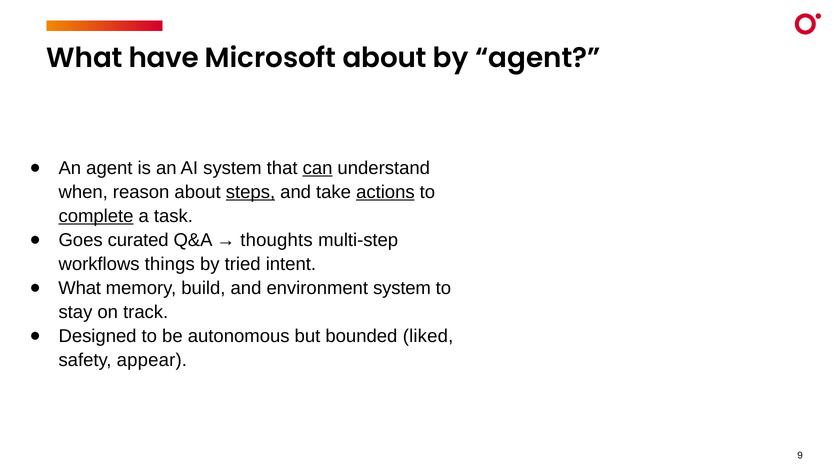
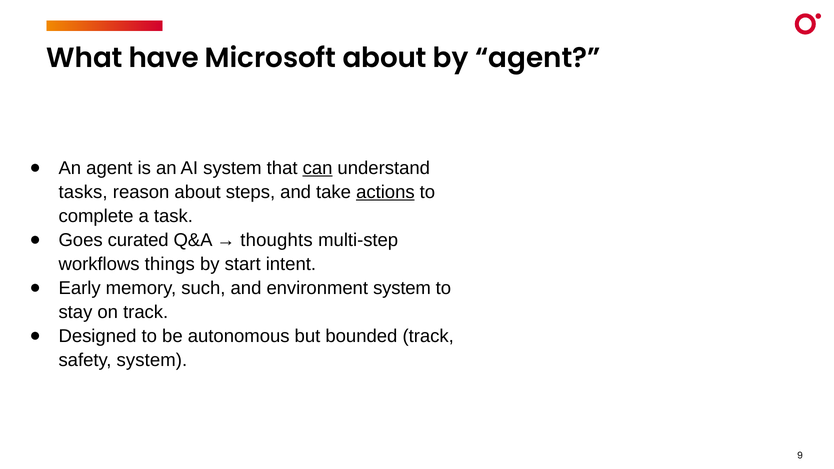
when: when -> tasks
steps underline: present -> none
complete underline: present -> none
tried: tried -> start
What at (80, 288): What -> Early
build: build -> such
bounded liked: liked -> track
safety appear: appear -> system
